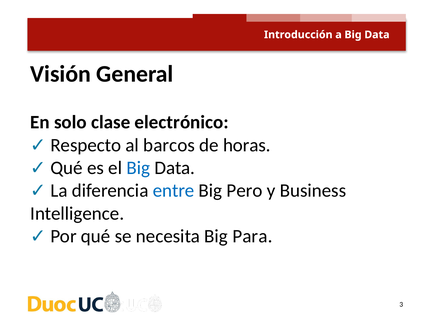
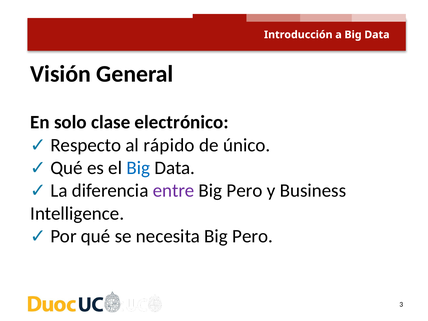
barcos: barcos -> rápido
horas: horas -> único
entre colour: blue -> purple
necesita Big Para: Para -> Pero
